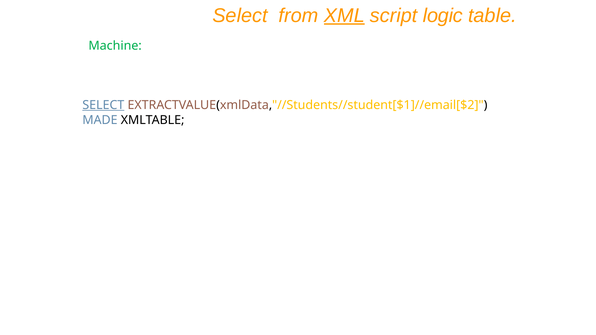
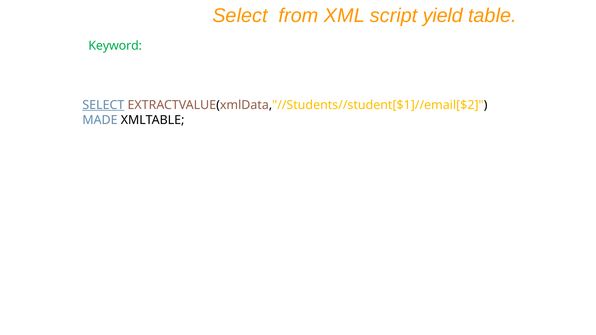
XML underline: present -> none
logic: logic -> yield
Machine: Machine -> Keyword
